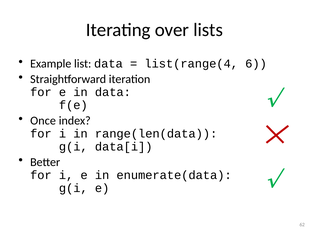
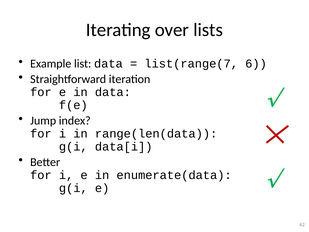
list(range(4: list(range(4 -> list(range(7
Once: Once -> Jump
